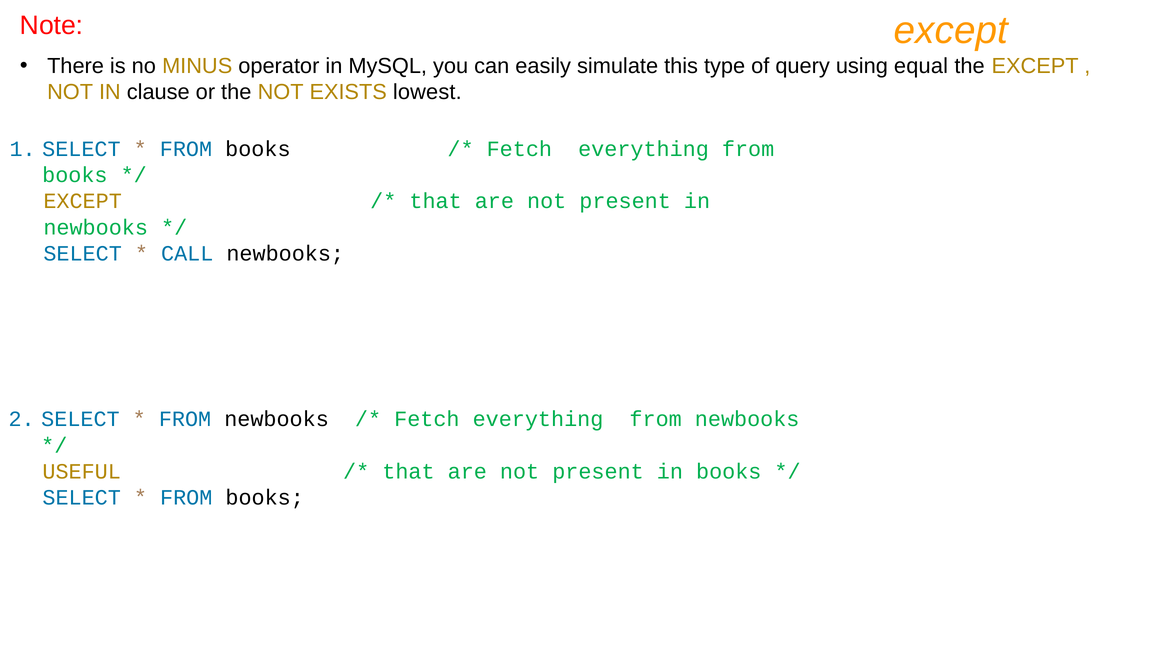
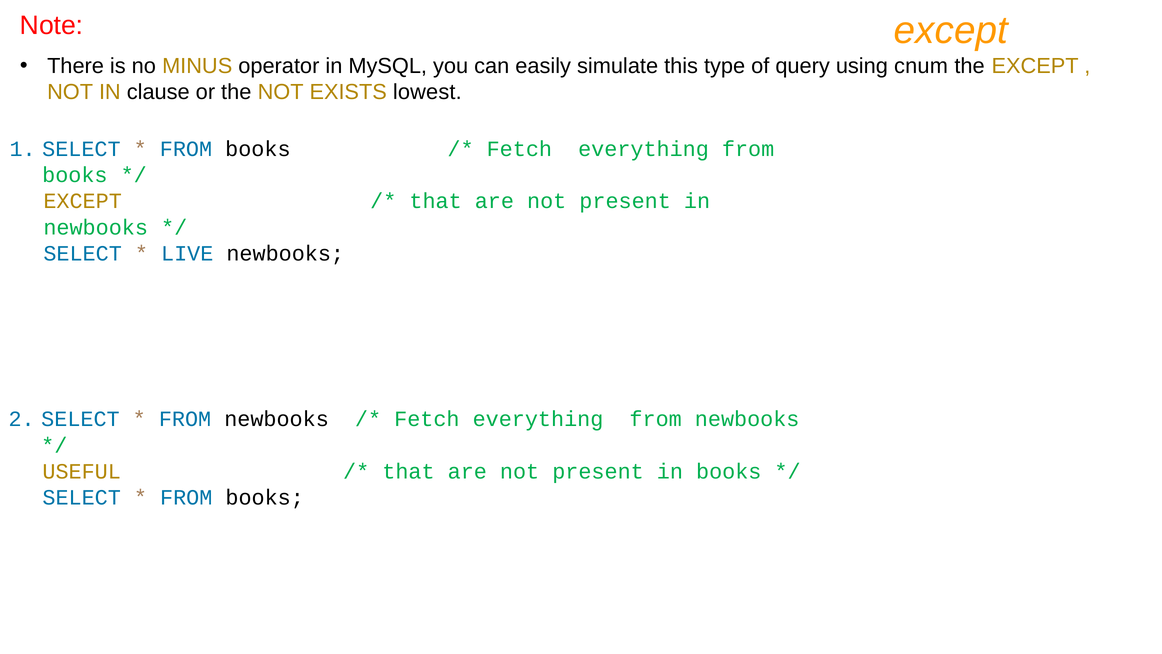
equal: equal -> cnum
CALL: CALL -> LIVE
